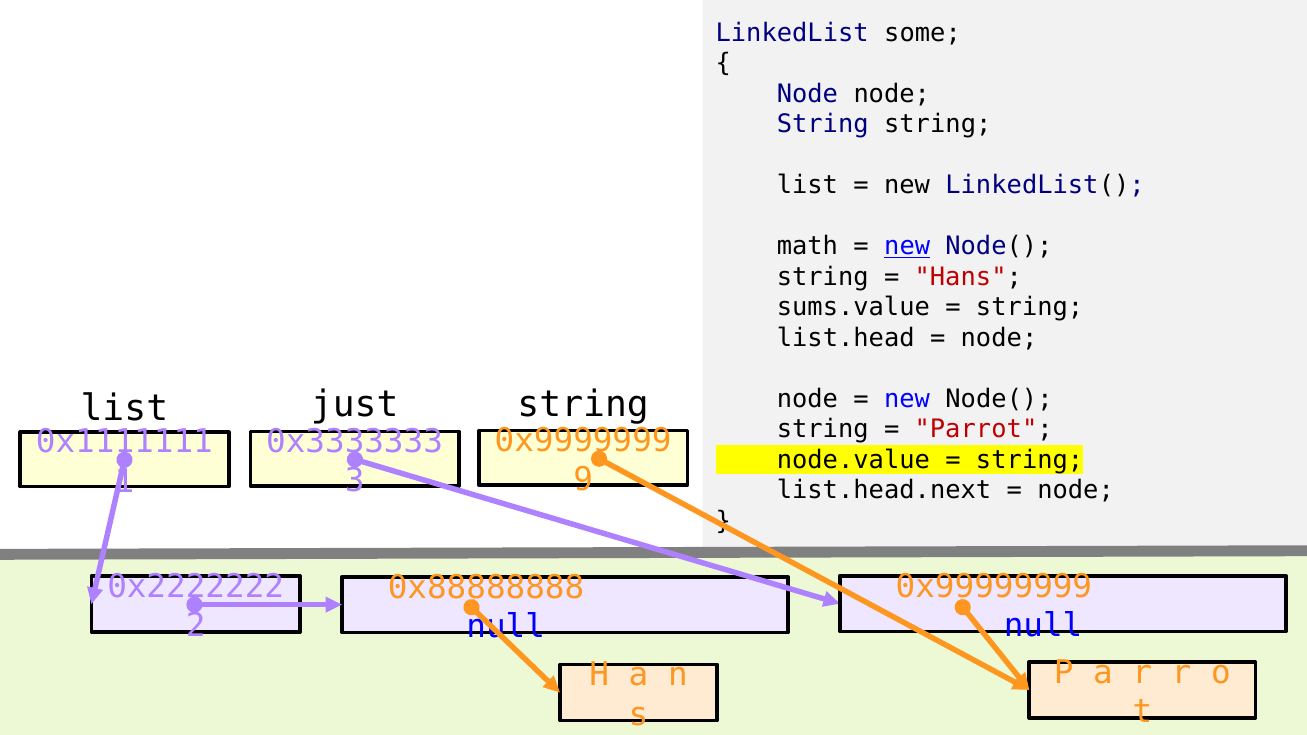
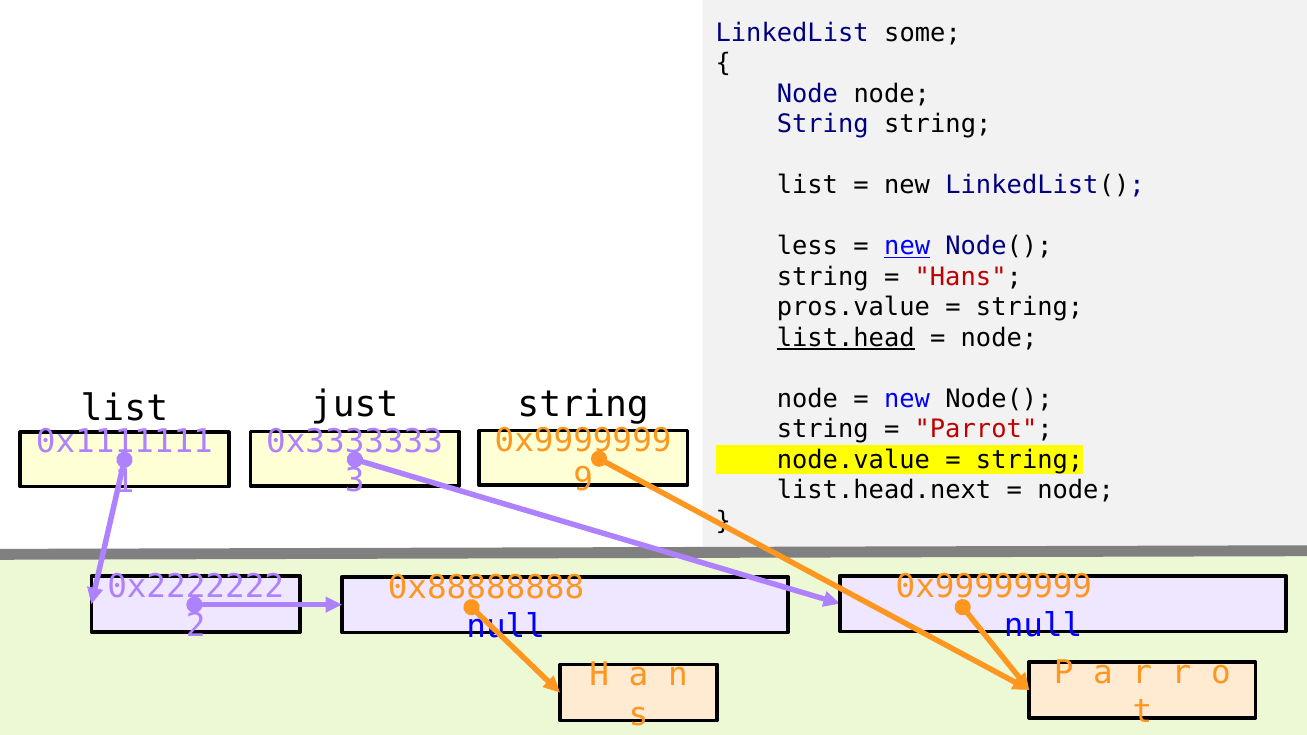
math: math -> less
sums.value: sums.value -> pros.value
list.head underline: none -> present
